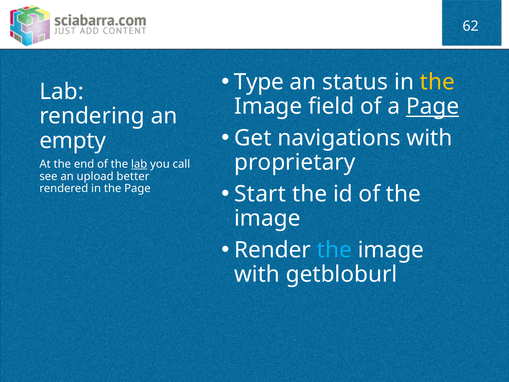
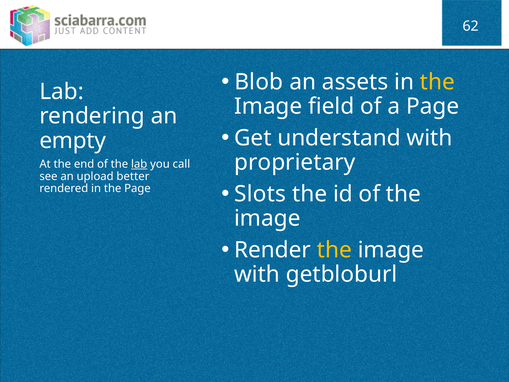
Type: Type -> Blob
status: status -> assets
Page at (433, 106) underline: present -> none
navigations: navigations -> understand
Start: Start -> Slots
the at (334, 250) colour: light blue -> yellow
